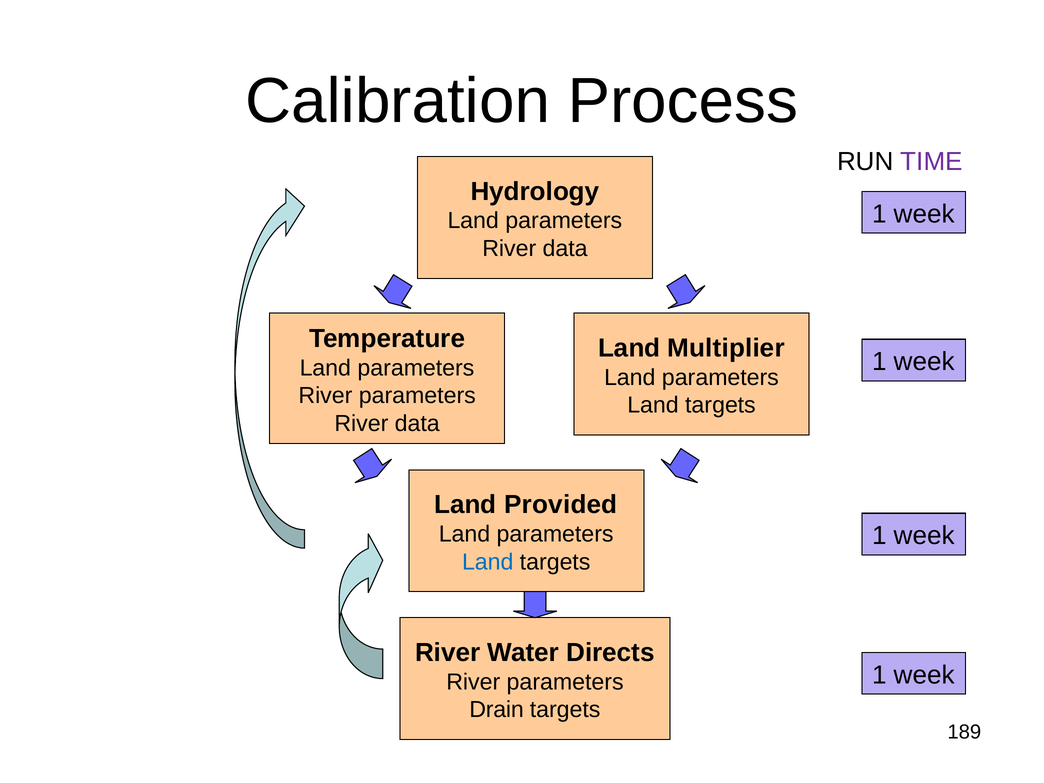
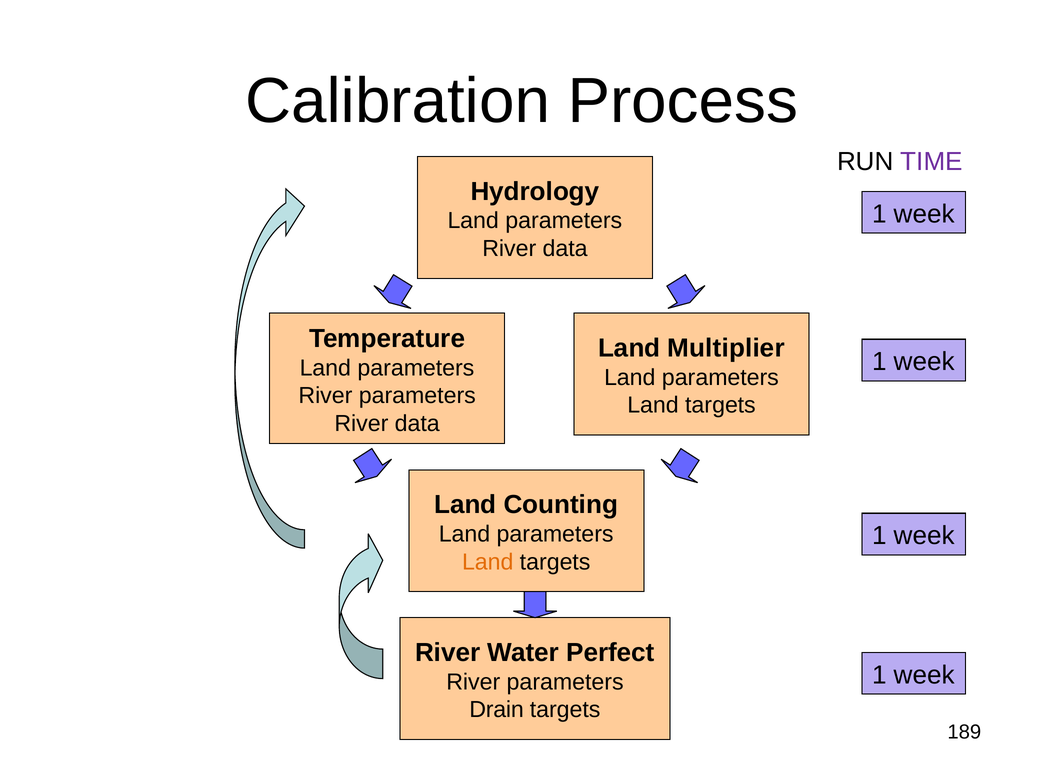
Provided: Provided -> Counting
Land at (488, 562) colour: blue -> orange
Directs: Directs -> Perfect
